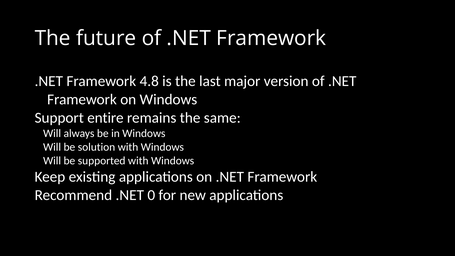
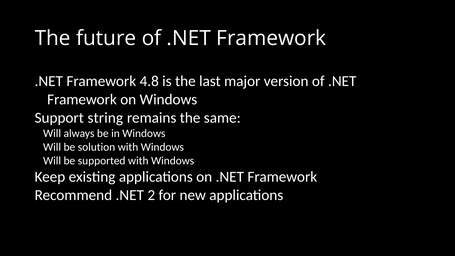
entire: entire -> string
0: 0 -> 2
